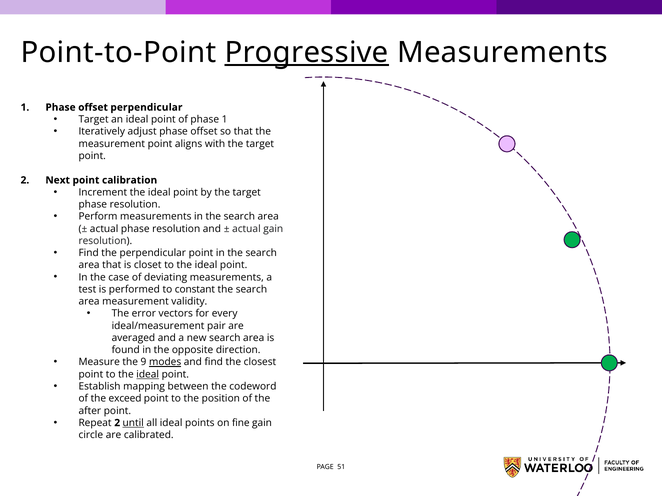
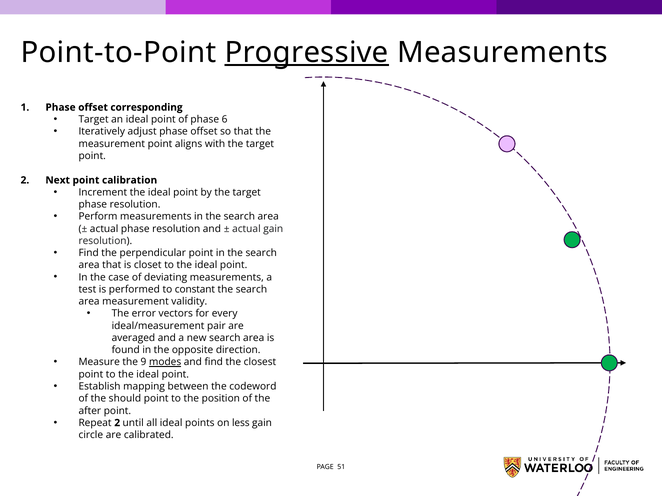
offset perpendicular: perpendicular -> corresponding
phase 1: 1 -> 6
ideal at (148, 375) underline: present -> none
exceed: exceed -> should
until underline: present -> none
fine: fine -> less
